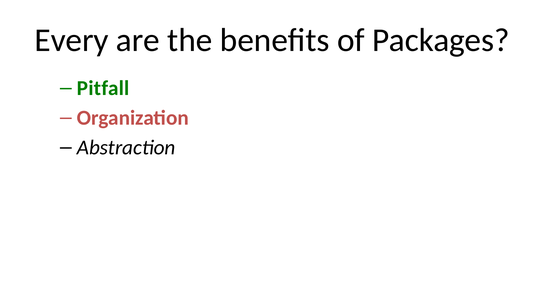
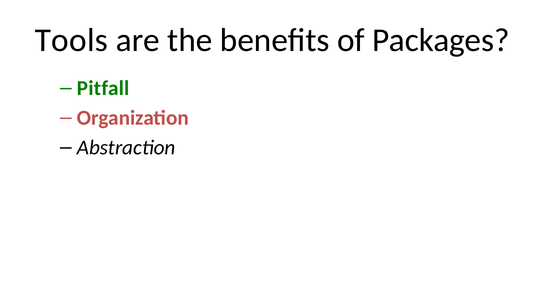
Every: Every -> Tools
